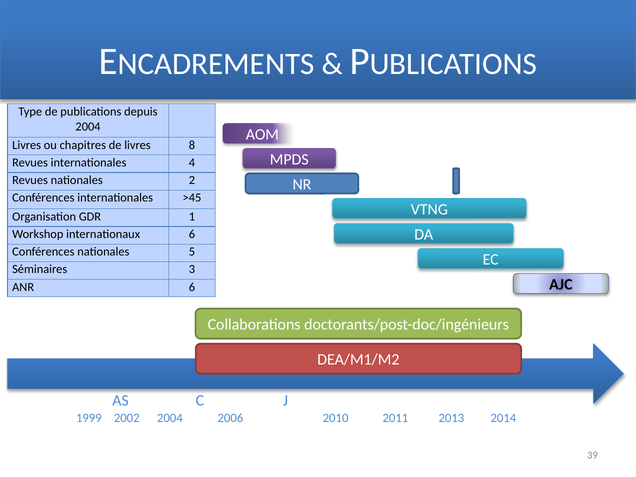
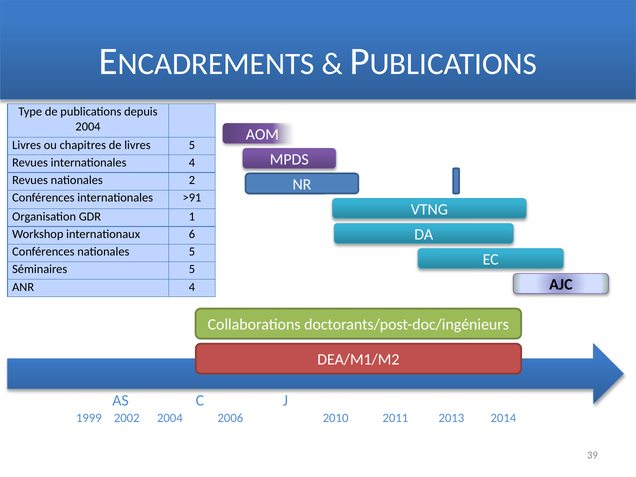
livres 8: 8 -> 5
>45: >45 -> >91
Séminaires 3: 3 -> 5
ANR 6: 6 -> 4
